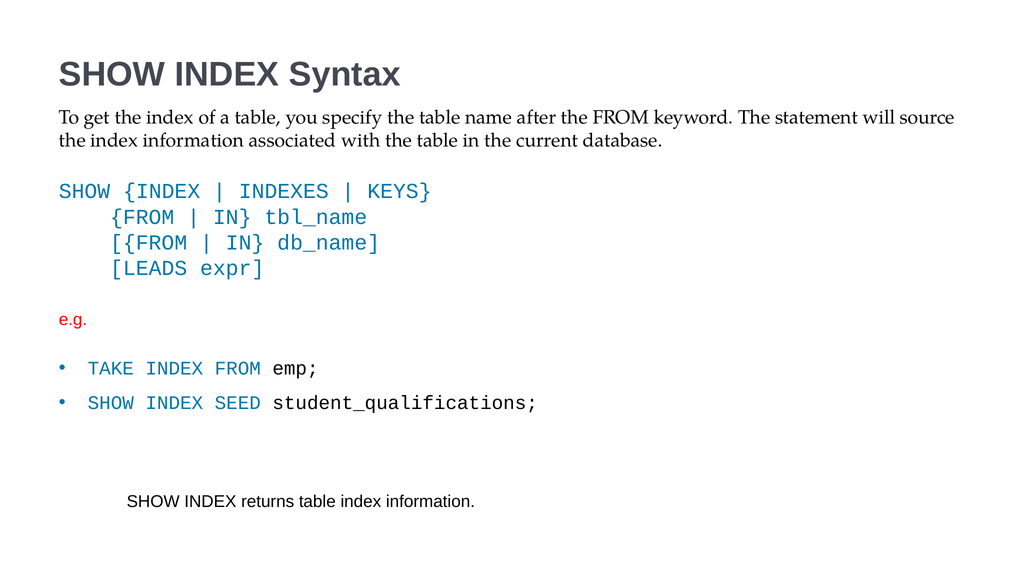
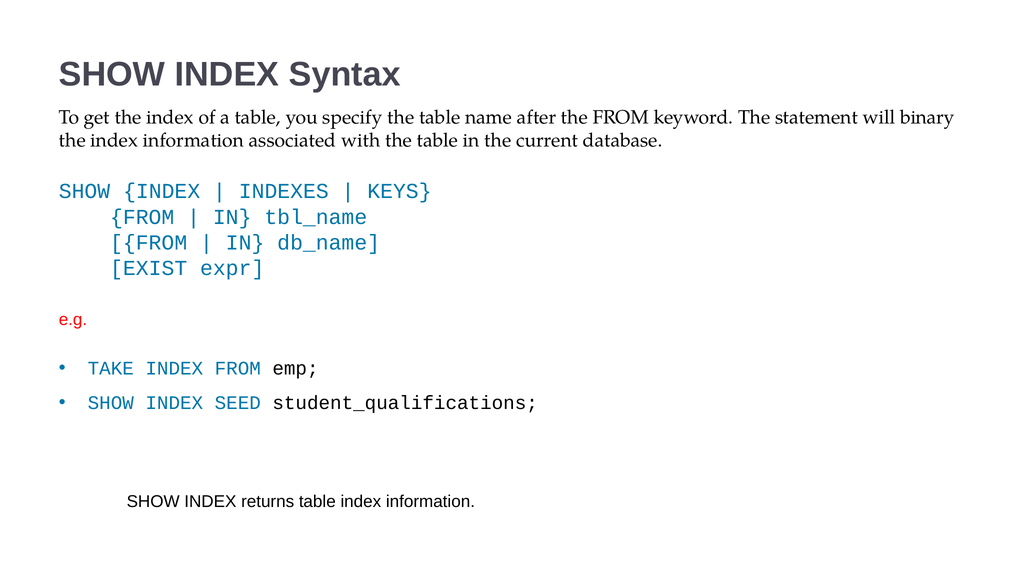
source: source -> binary
LEADS: LEADS -> EXIST
